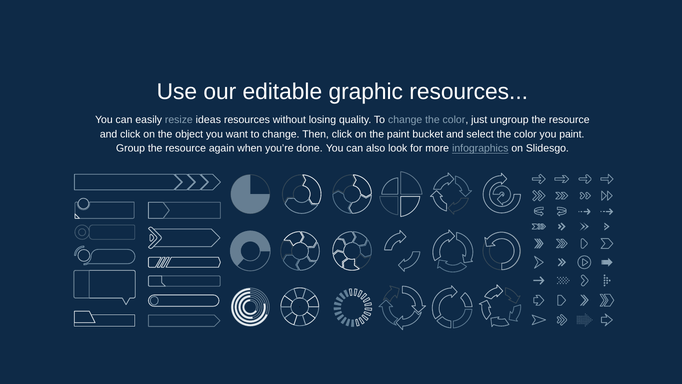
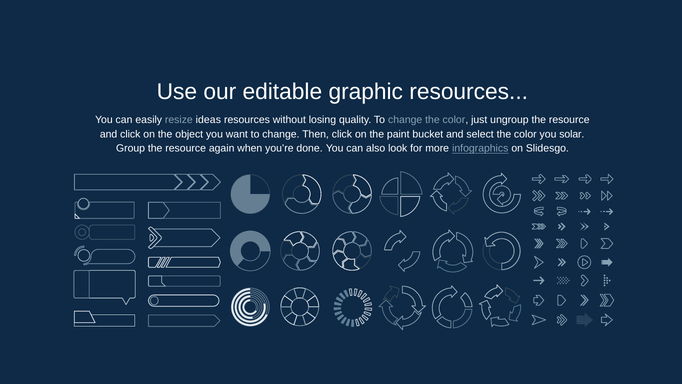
you paint: paint -> solar
